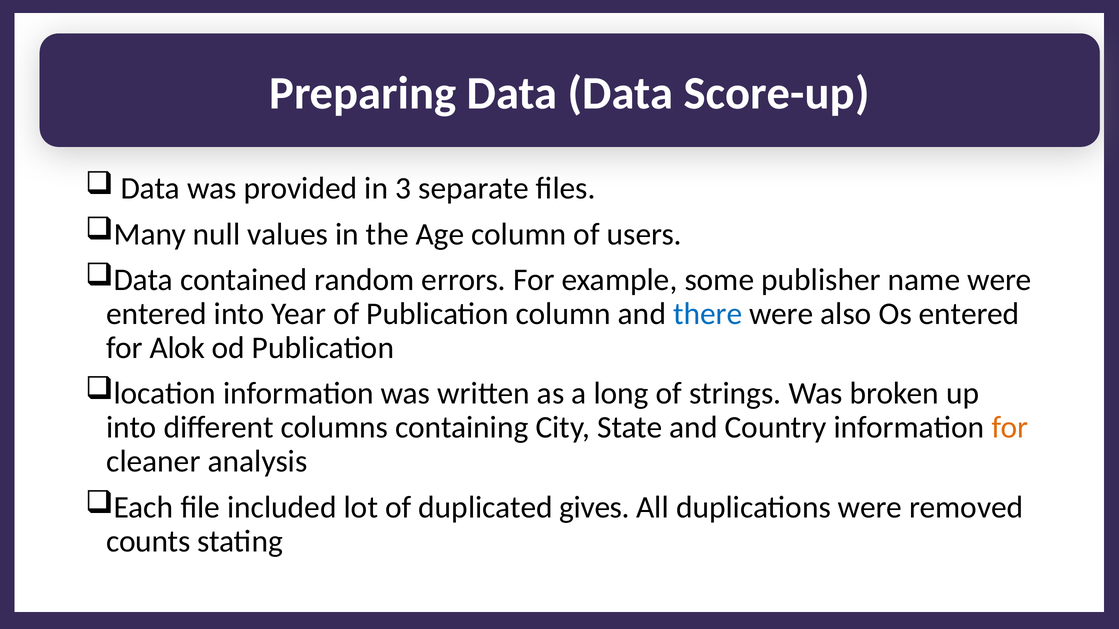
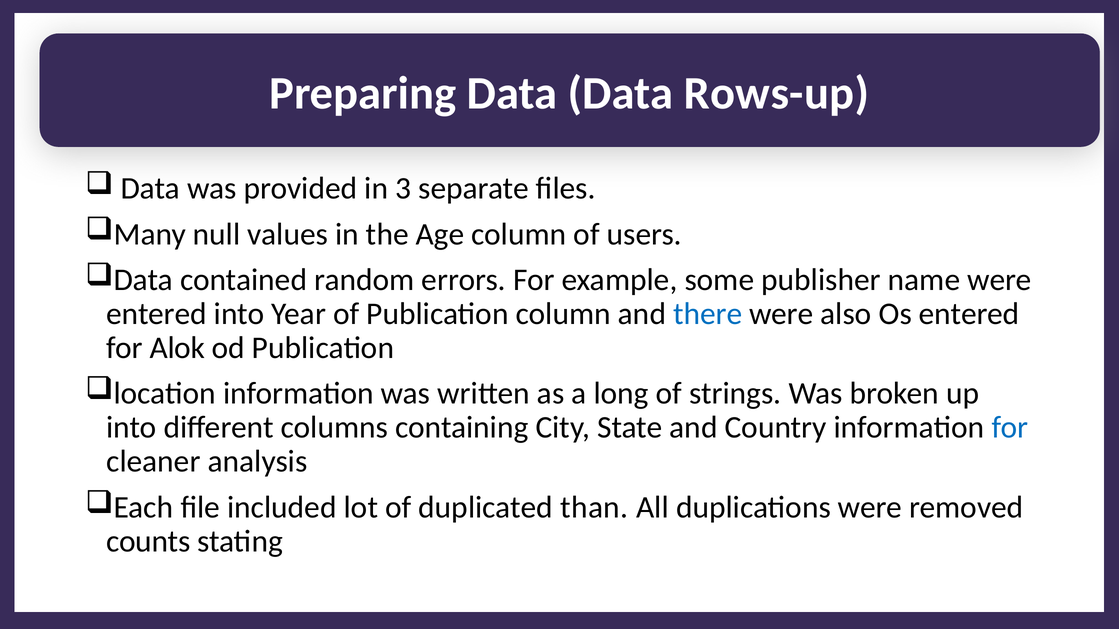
Score-up: Score-up -> Rows-up
for at (1010, 428) colour: orange -> blue
gives: gives -> than
